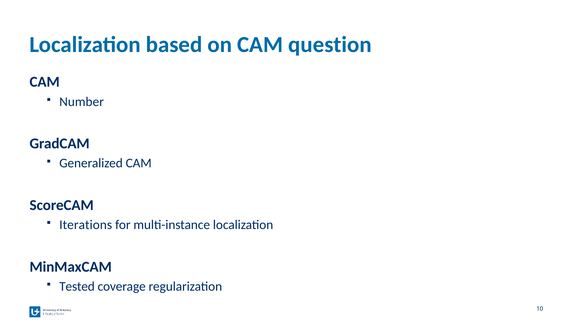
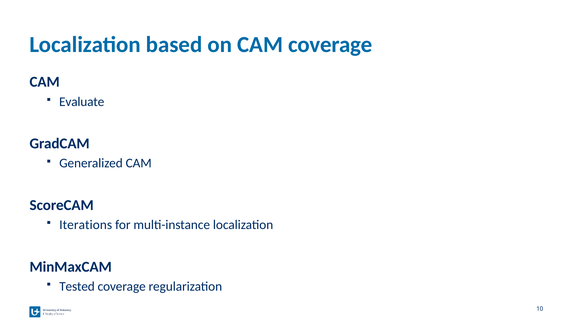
CAM question: question -> coverage
Number: Number -> Evaluate
